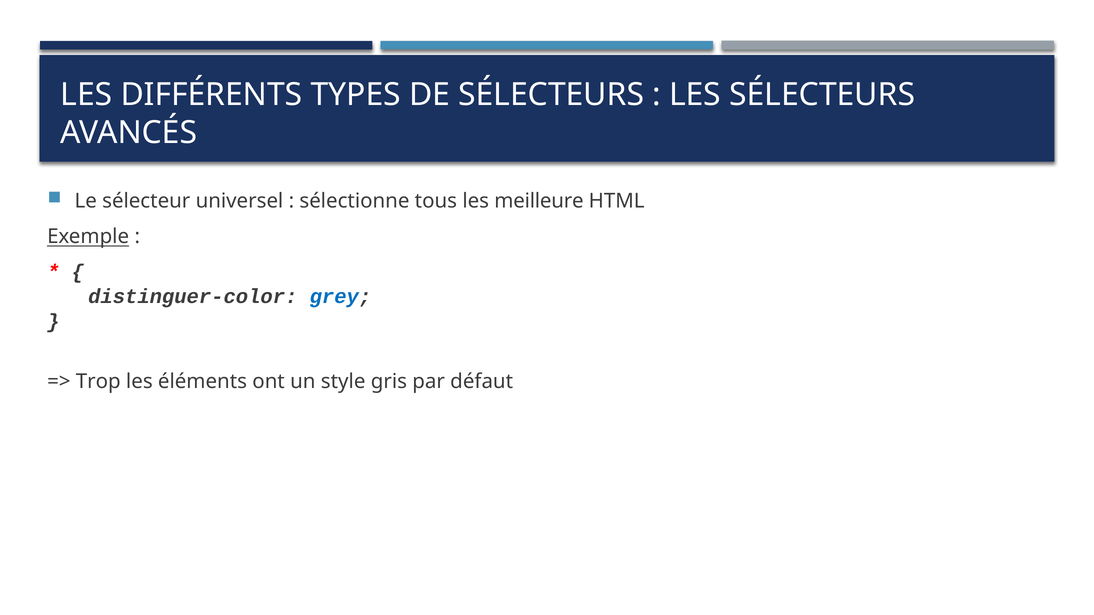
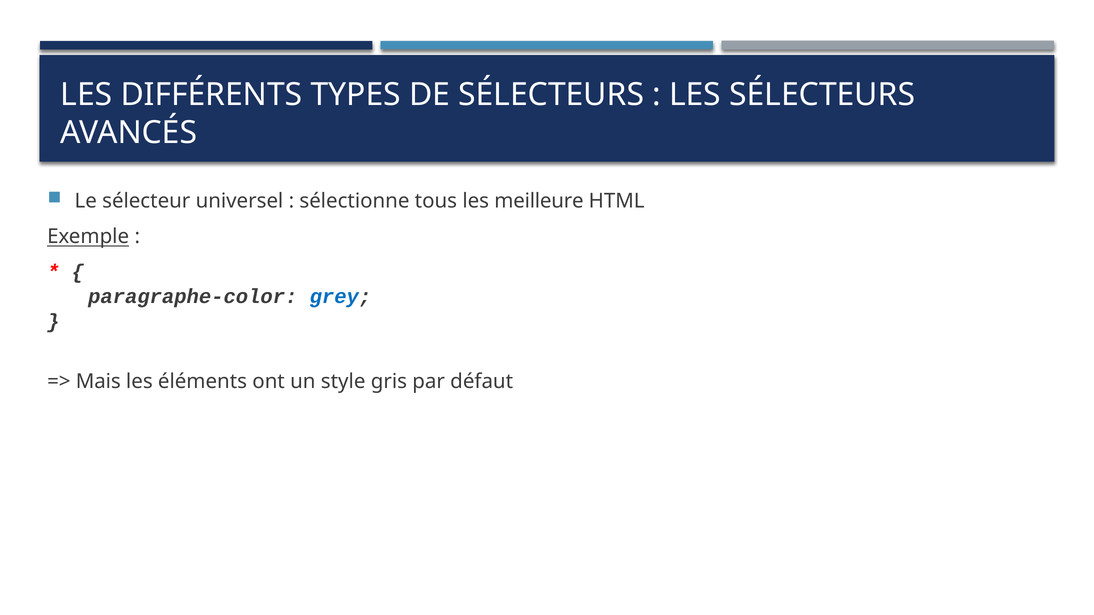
distinguer-color: distinguer-color -> paragraphe-color
Trop: Trop -> Mais
